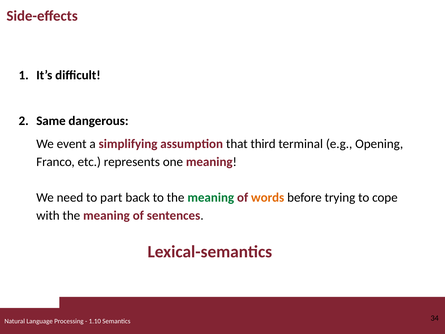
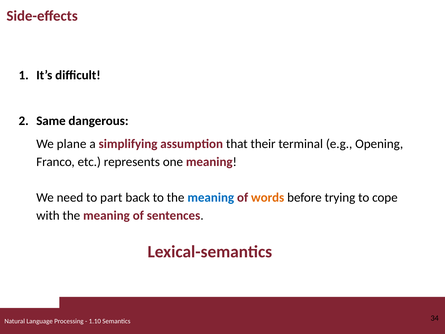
event: event -> plane
third: third -> their
meaning at (211, 197) colour: green -> blue
